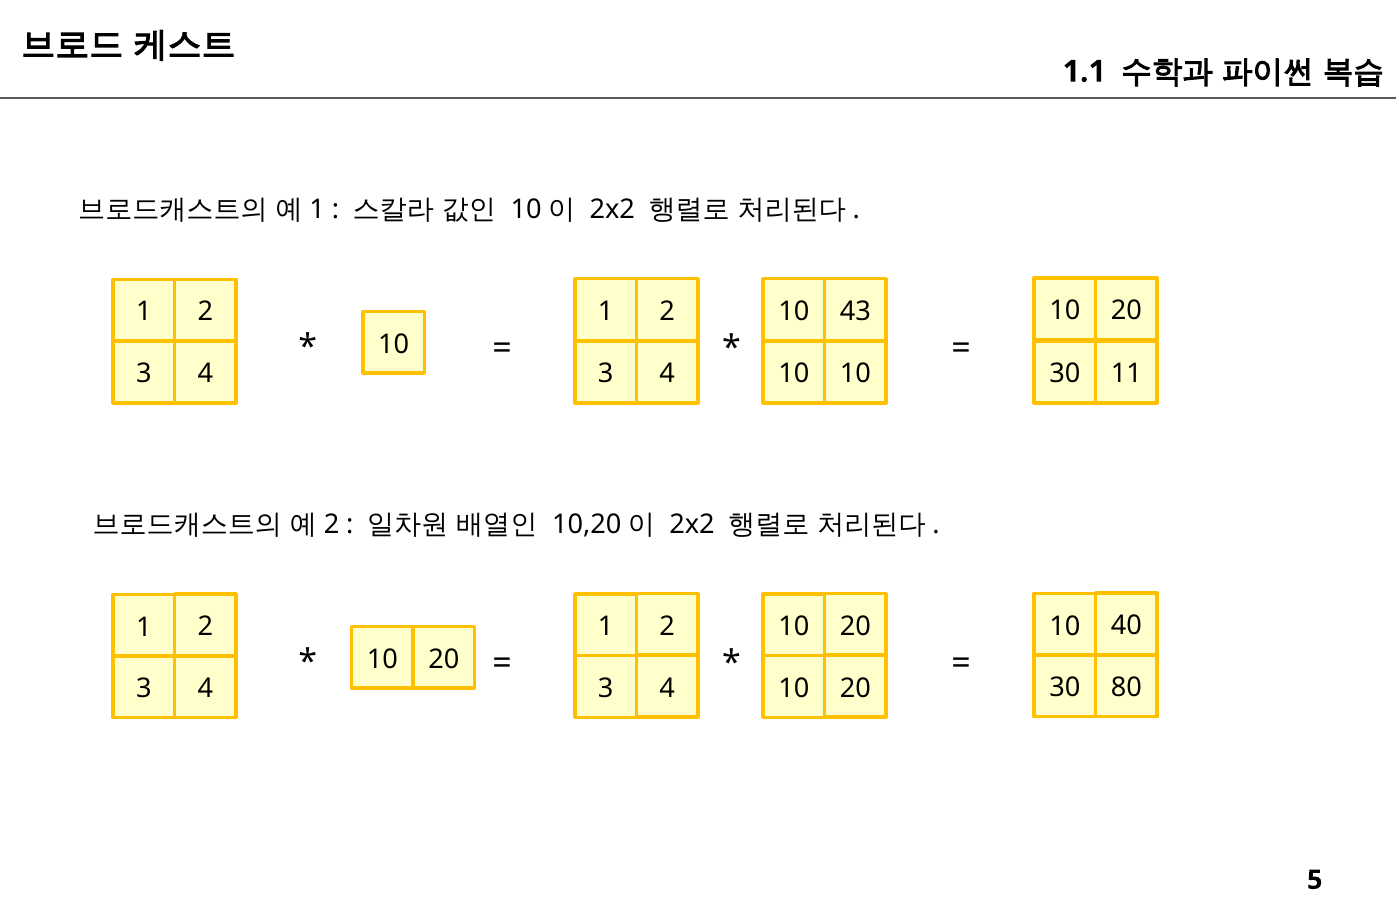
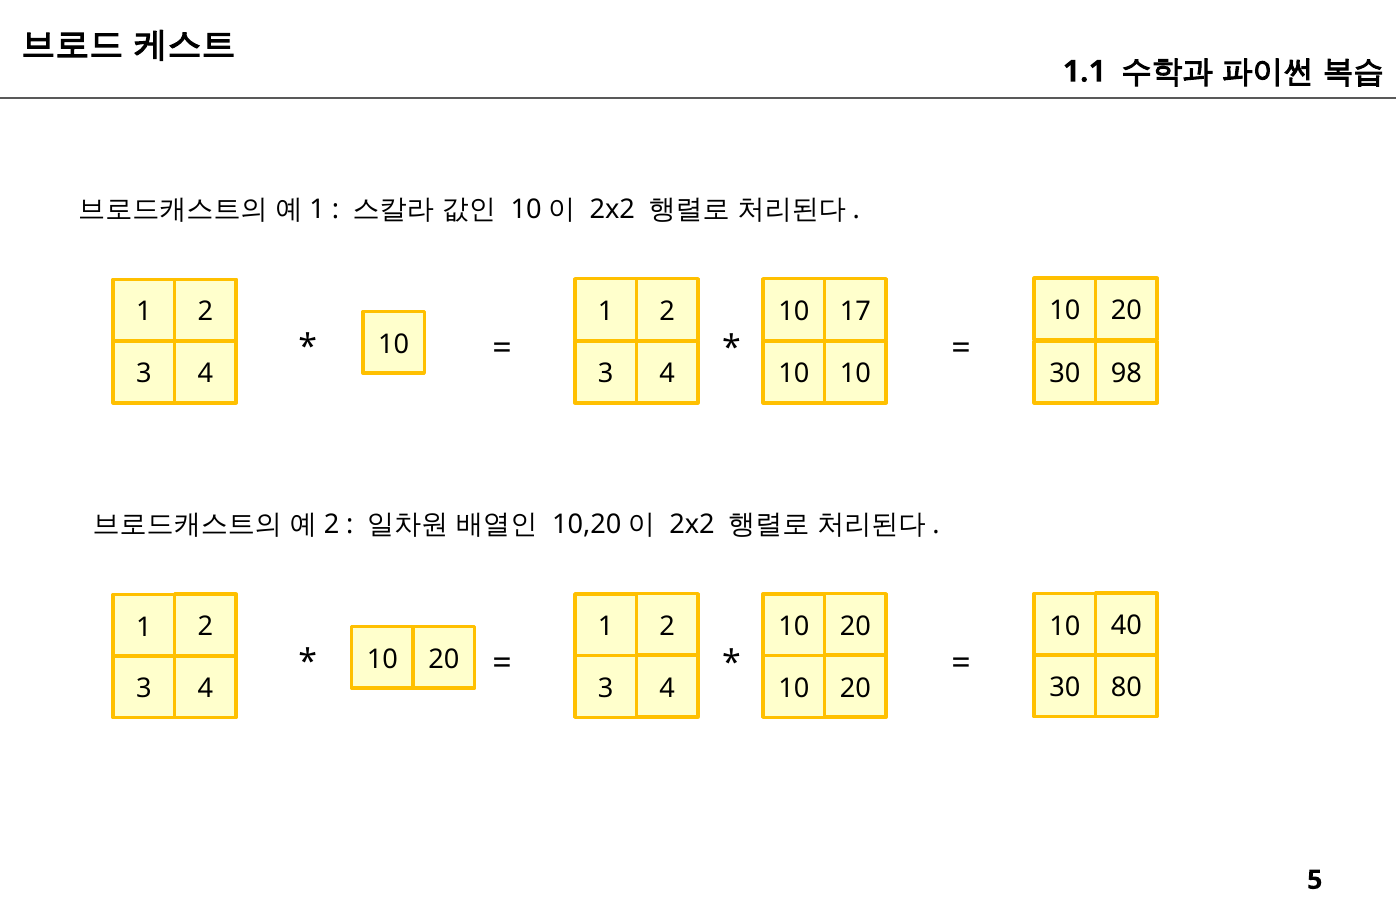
43: 43 -> 17
11: 11 -> 98
